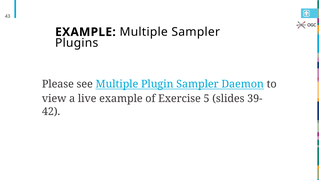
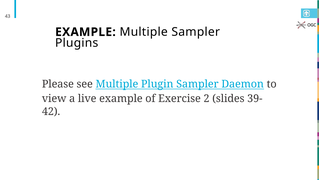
5: 5 -> 2
